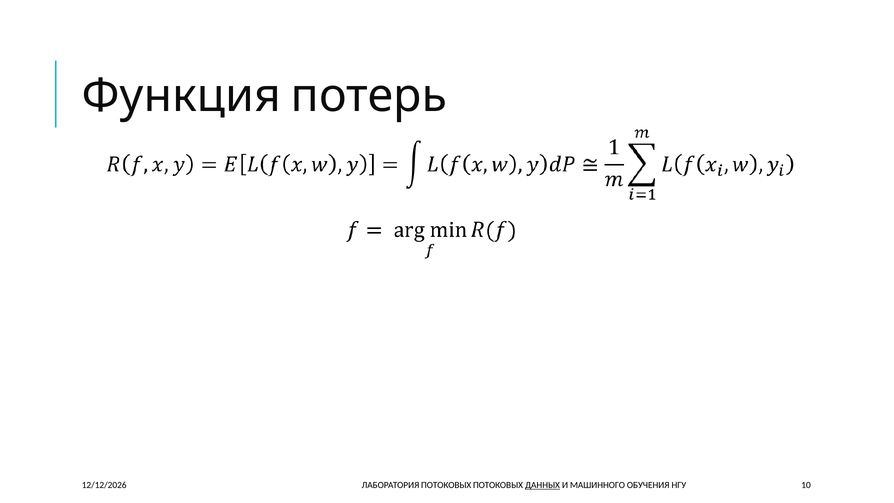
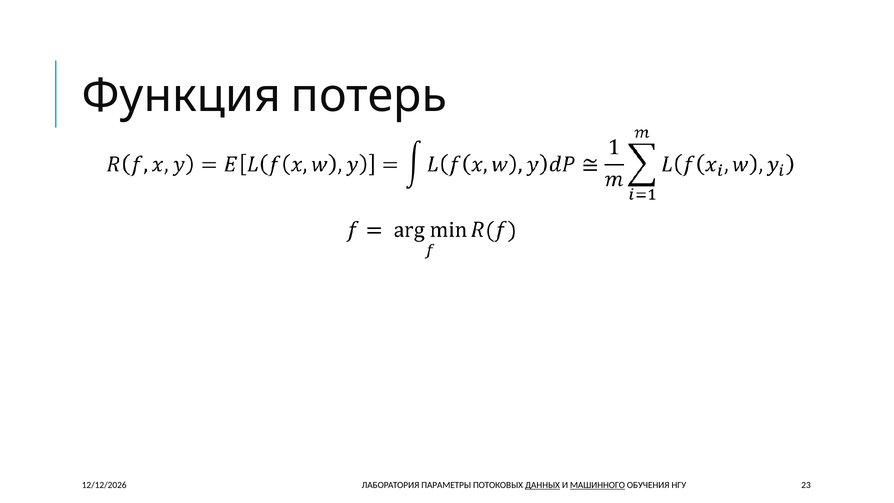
ЛАБОРАТОРИЯ ПОТОКОВЫХ: ПОТОКОВЫХ -> ПАРАМЕТРЫ
МАШИННОГО underline: none -> present
10: 10 -> 23
